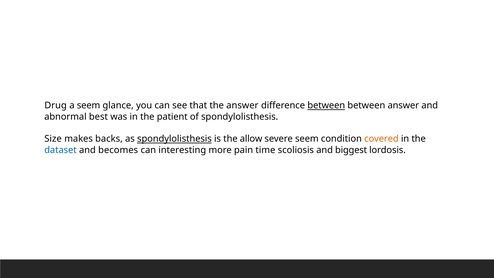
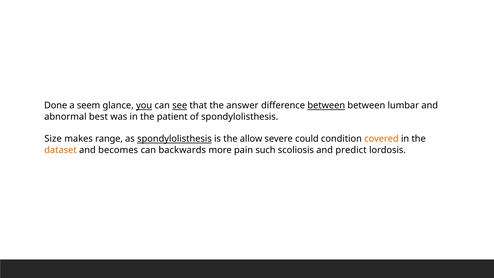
Drug: Drug -> Done
you underline: none -> present
see underline: none -> present
between answer: answer -> lumbar
backs: backs -> range
severe seem: seem -> could
dataset colour: blue -> orange
interesting: interesting -> backwards
time: time -> such
biggest: biggest -> predict
